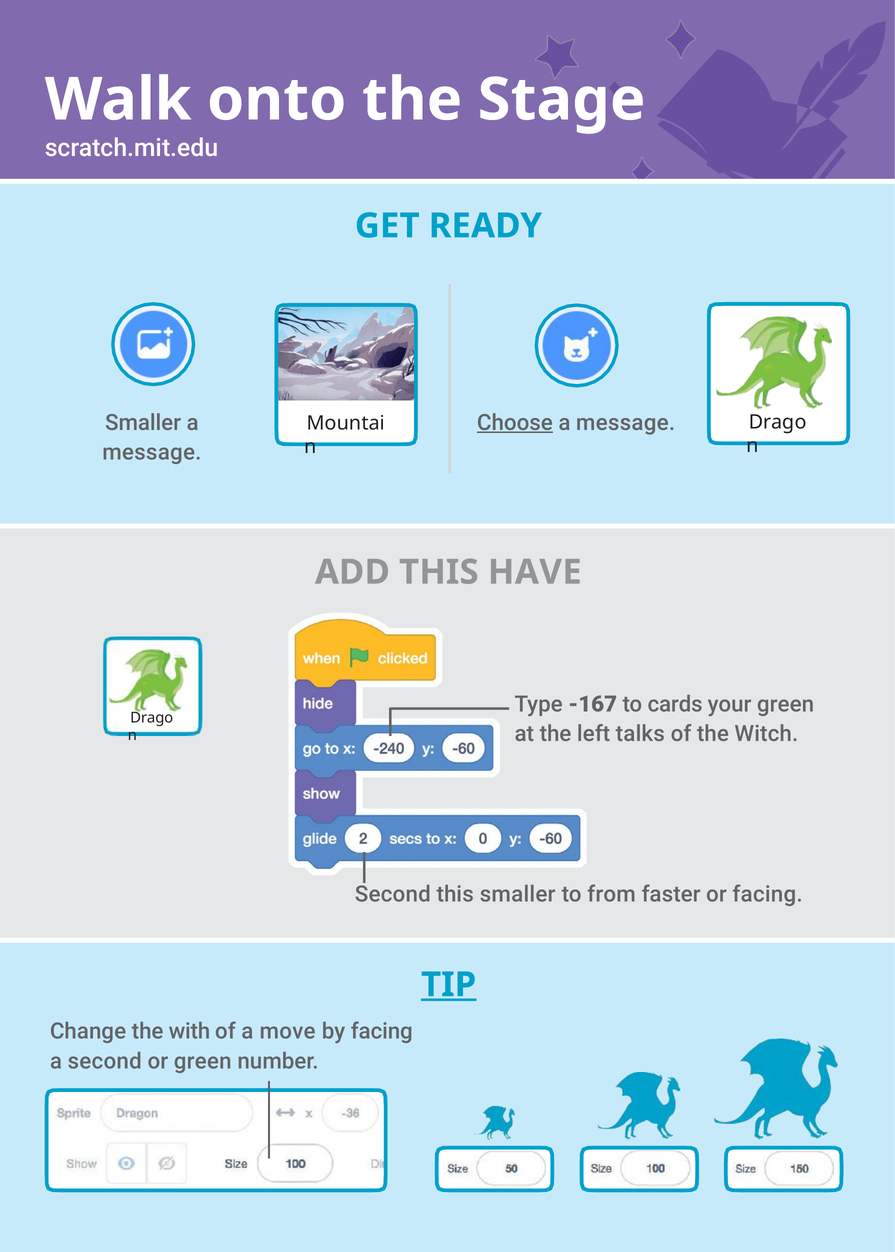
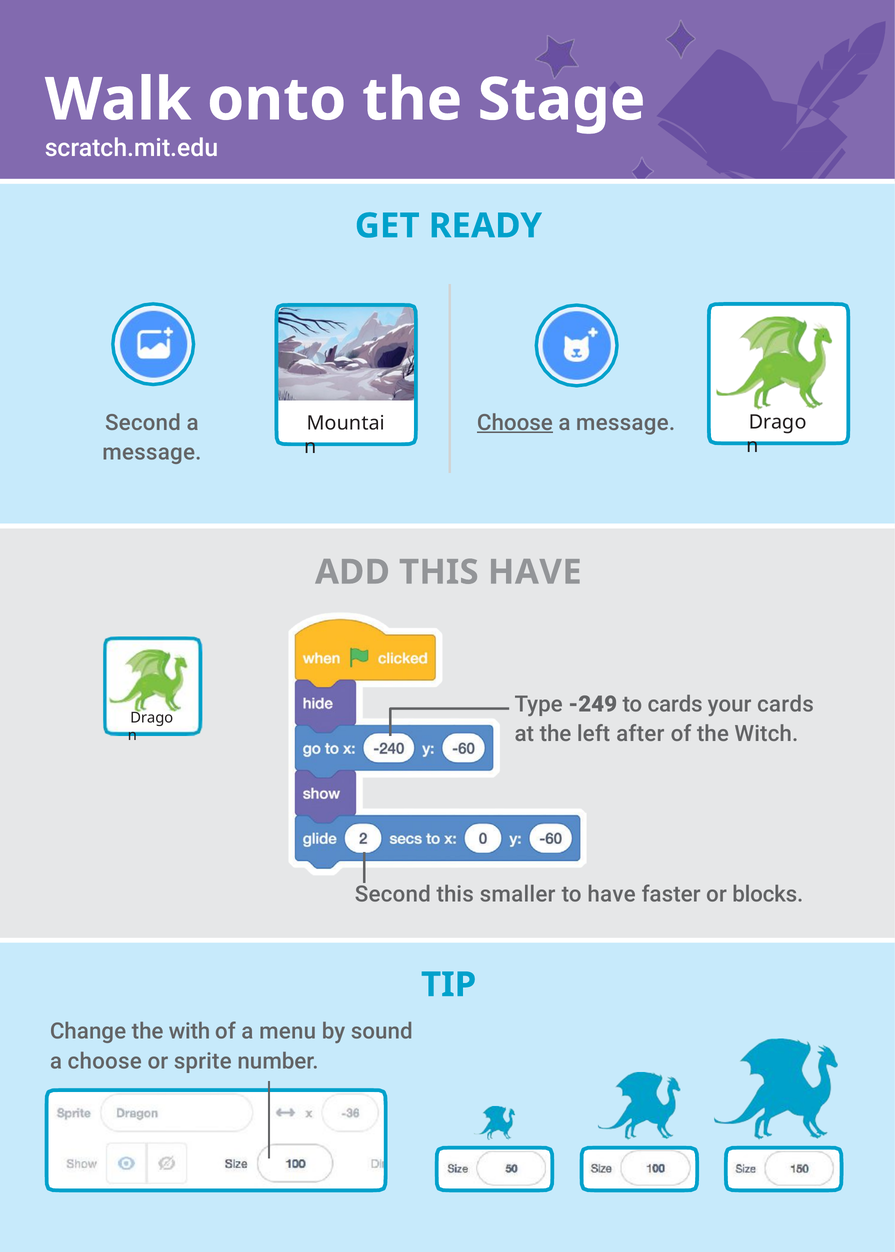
Smaller at (143, 423): Smaller -> Second
-167: -167 -> -249
your green: green -> cards
talks: talks -> after
to from: from -> have
or facing: facing -> blocks
TIP underline: present -> none
move: move -> menu
by facing: facing -> sound
a second: second -> choose
or green: green -> sprite
